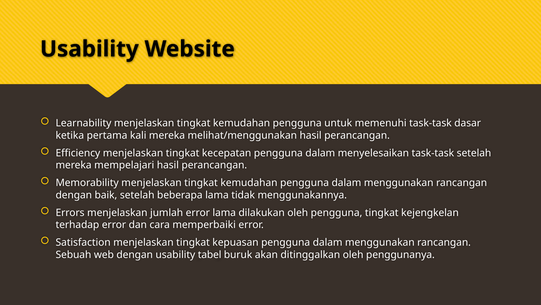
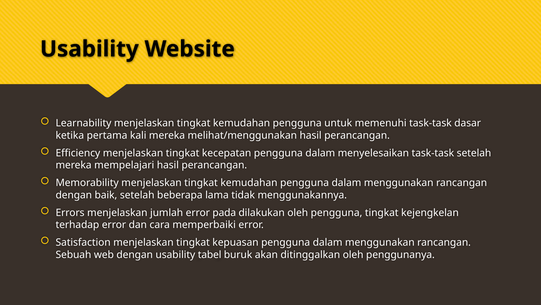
error lama: lama -> pada
